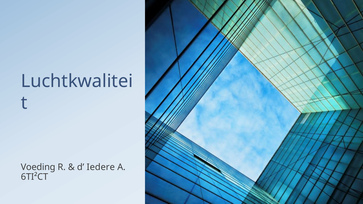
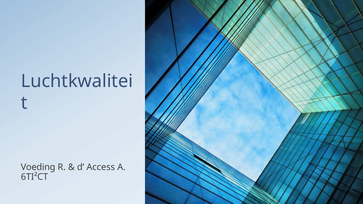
Iedere: Iedere -> Access
